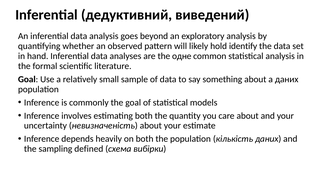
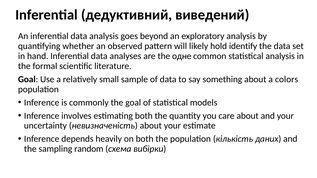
a даних: даних -> colors
defined: defined -> random
